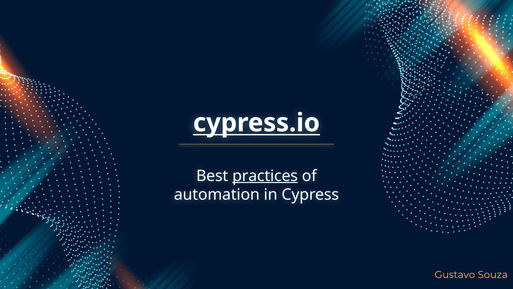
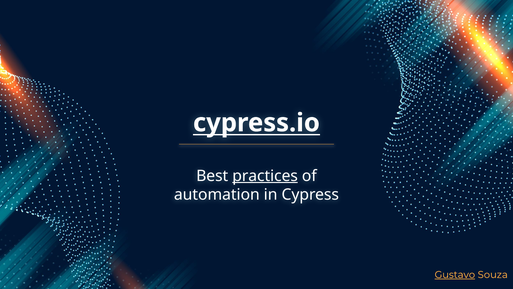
Gustavo underline: none -> present
